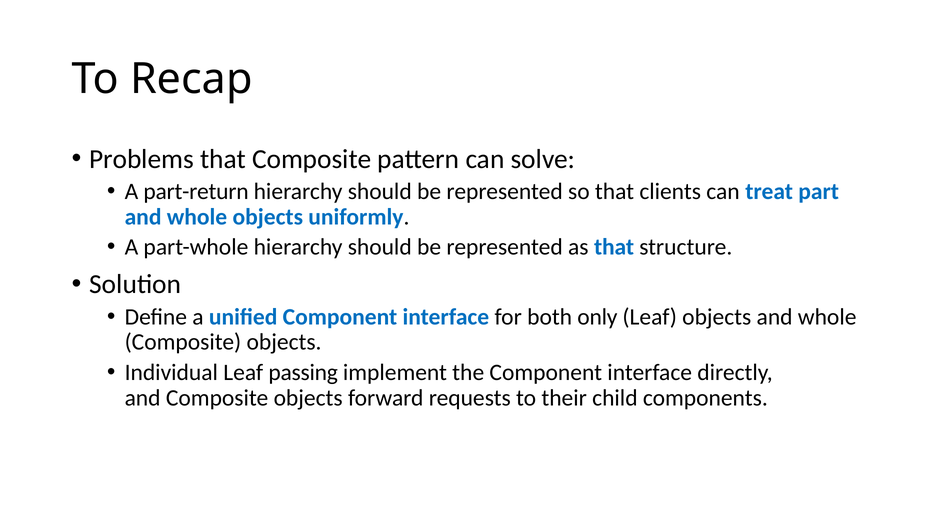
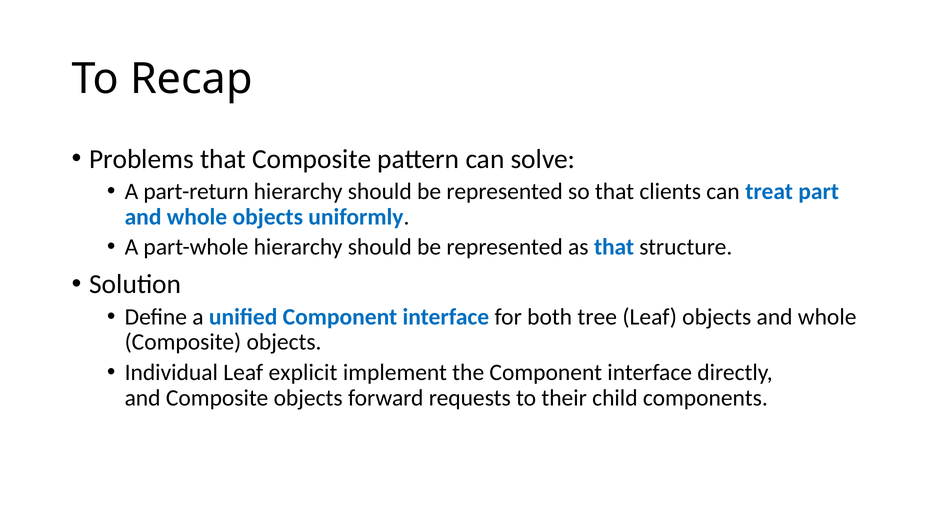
only: only -> tree
passing: passing -> explicit
